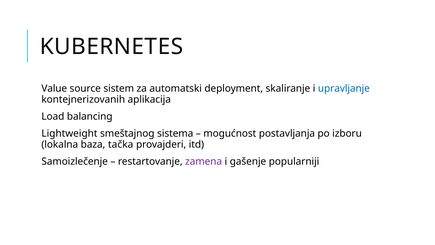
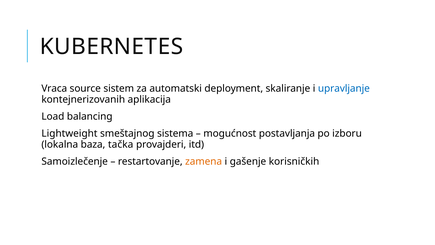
Value: Value -> Vraca
zamena colour: purple -> orange
popularniji: popularniji -> korisničkih
